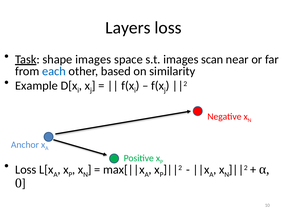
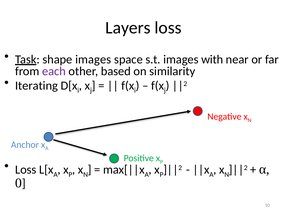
scan: scan -> with
each colour: blue -> purple
Example: Example -> Iterating
